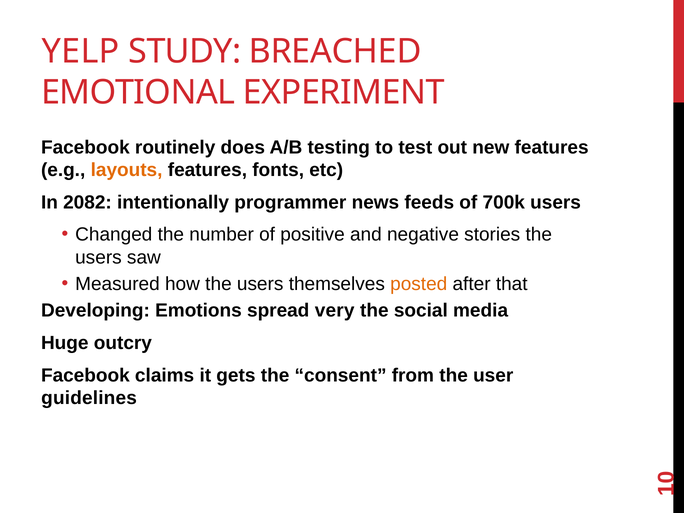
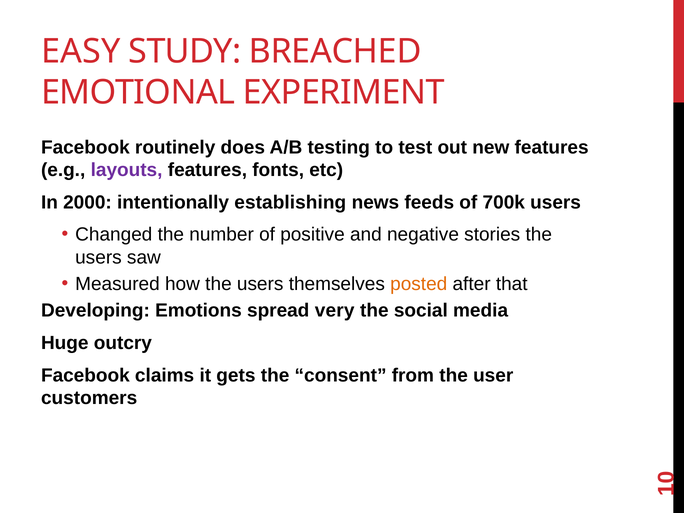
YELP: YELP -> EASY
layouts colour: orange -> purple
2082: 2082 -> 2000
programmer: programmer -> establishing
guidelines: guidelines -> customers
